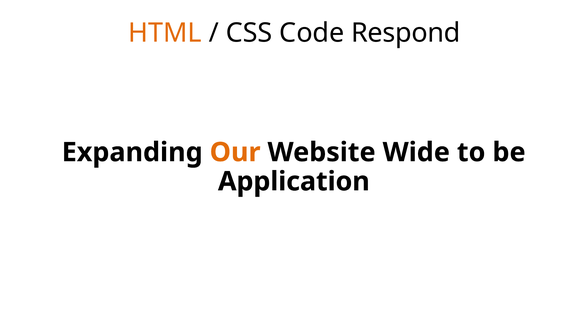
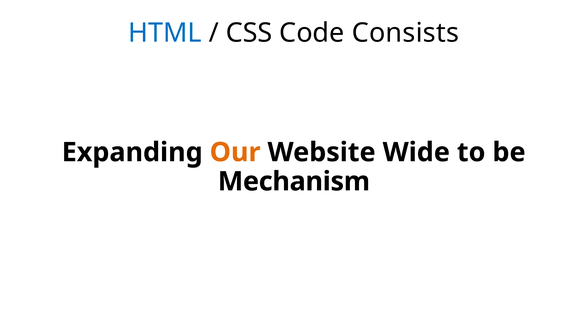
HTML colour: orange -> blue
Respond: Respond -> Consists
Application: Application -> Mechanism
